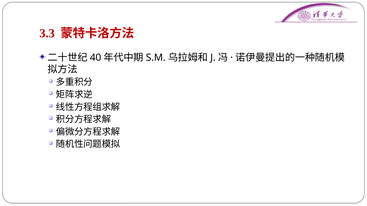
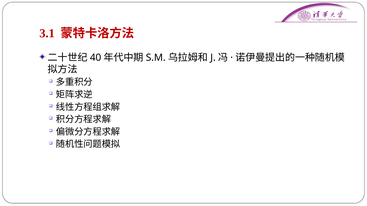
3.3: 3.3 -> 3.1
